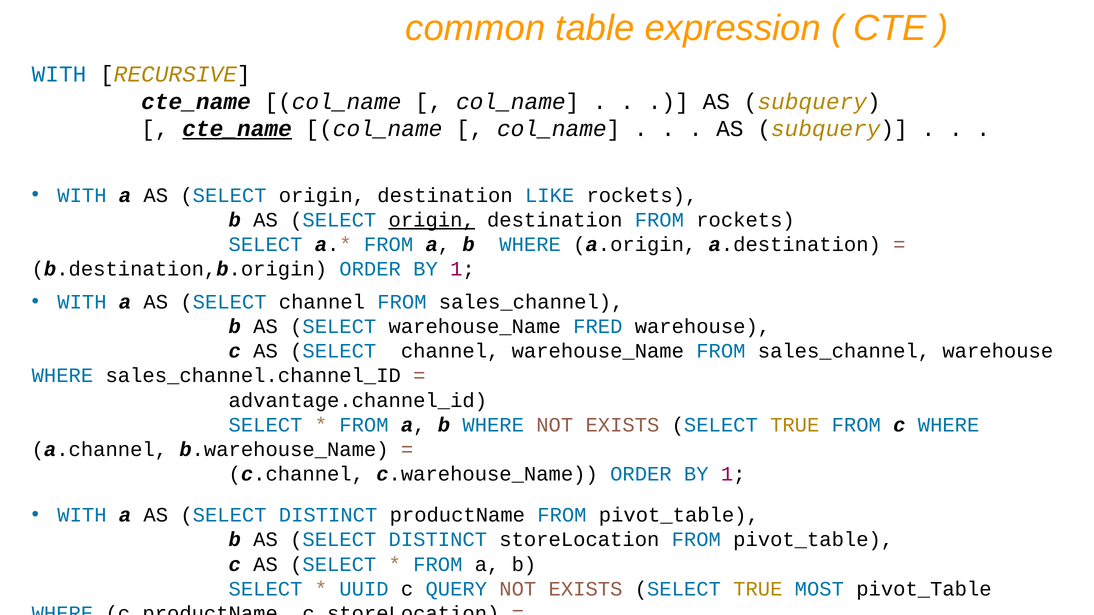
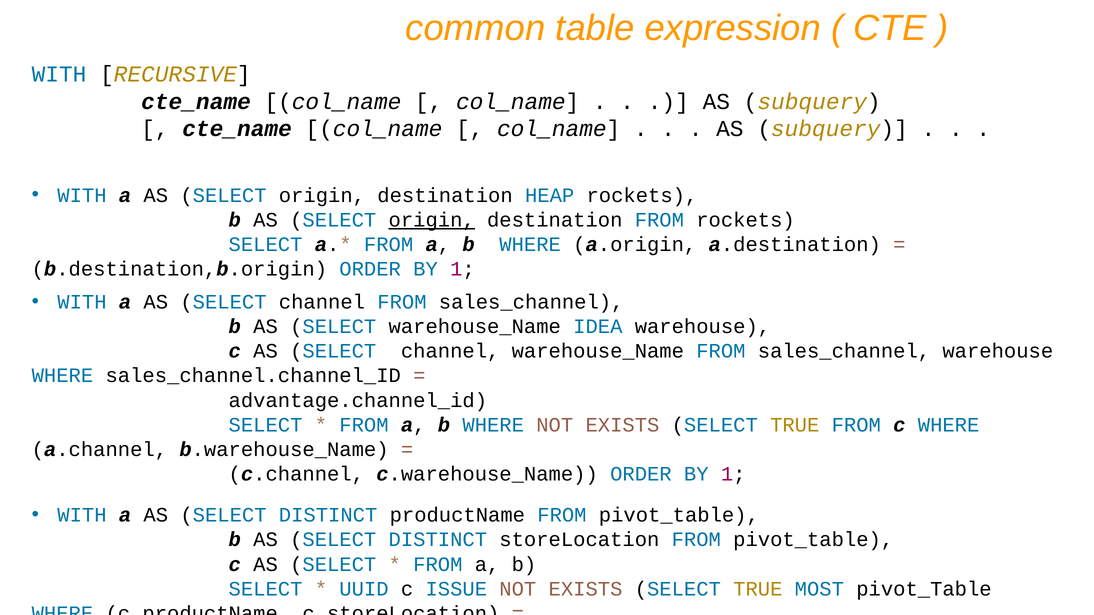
cte_name at (237, 129) underline: present -> none
LIKE: LIKE -> HEAP
FRED: FRED -> IDEA
QUERY: QUERY -> ISSUE
